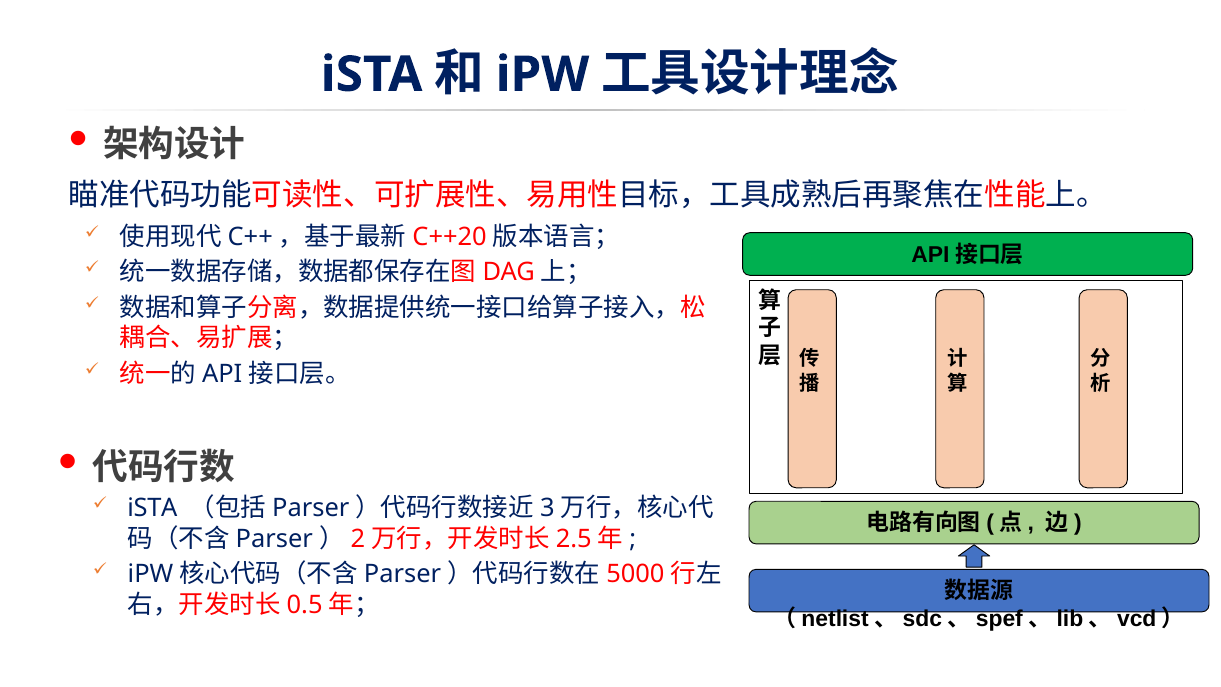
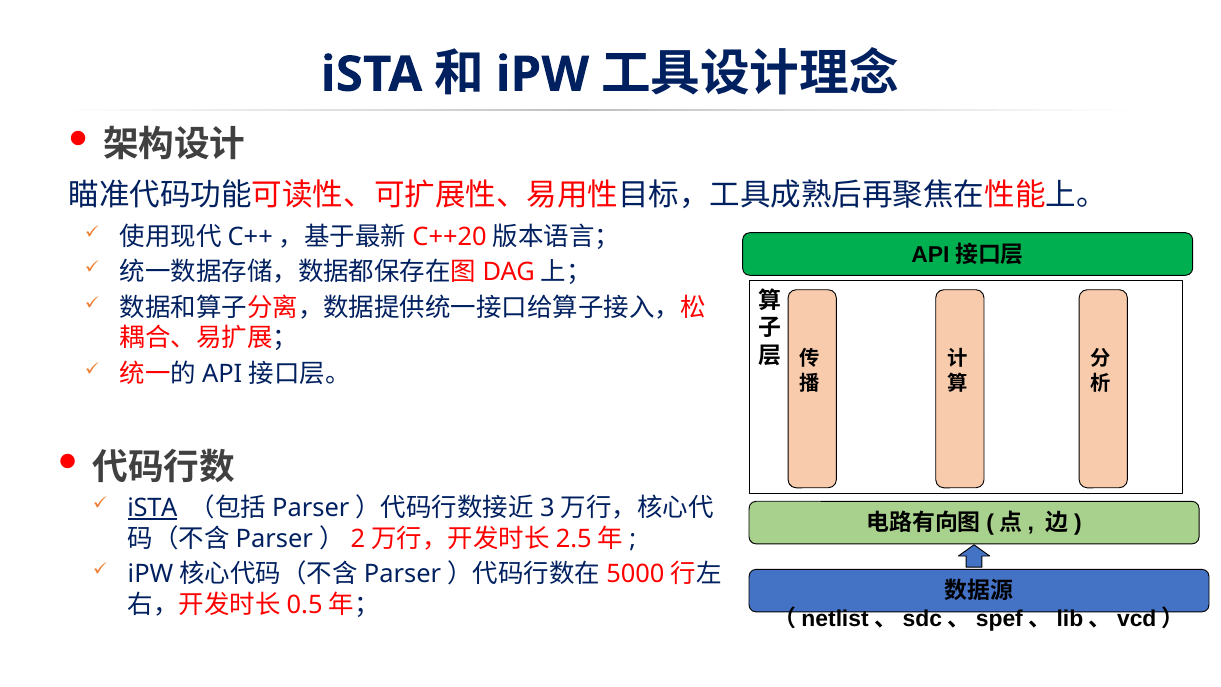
iSTA at (152, 508) underline: none -> present
